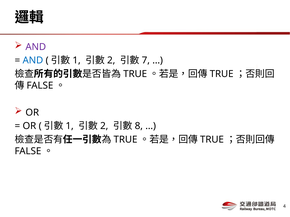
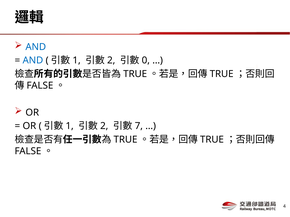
AND at (36, 47) colour: purple -> blue
7: 7 -> 0
8: 8 -> 7
